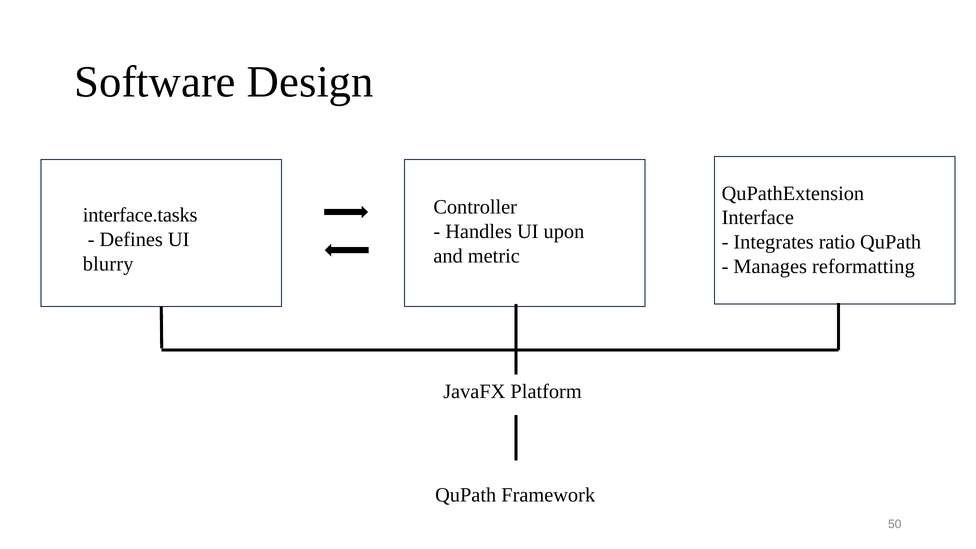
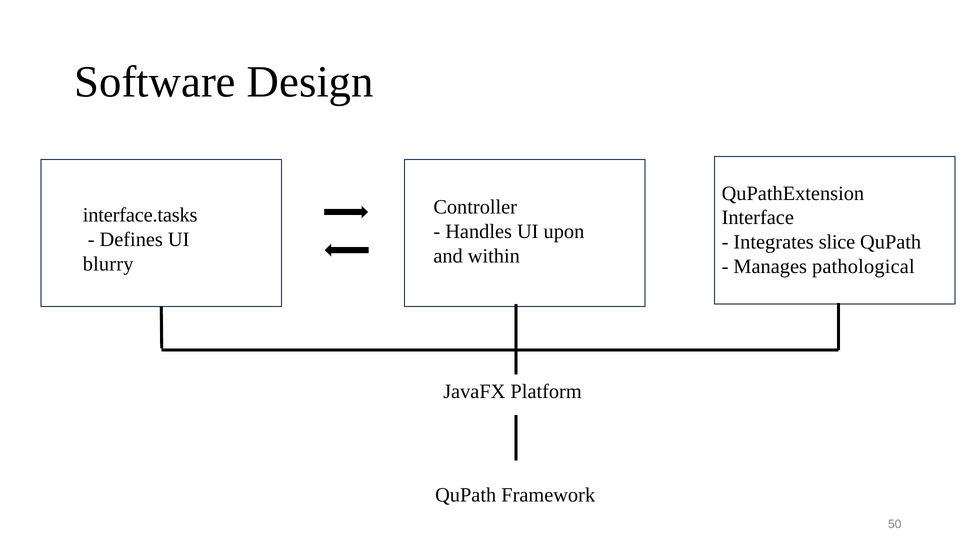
ratio: ratio -> slice
metric: metric -> within
reformatting: reformatting -> pathological
